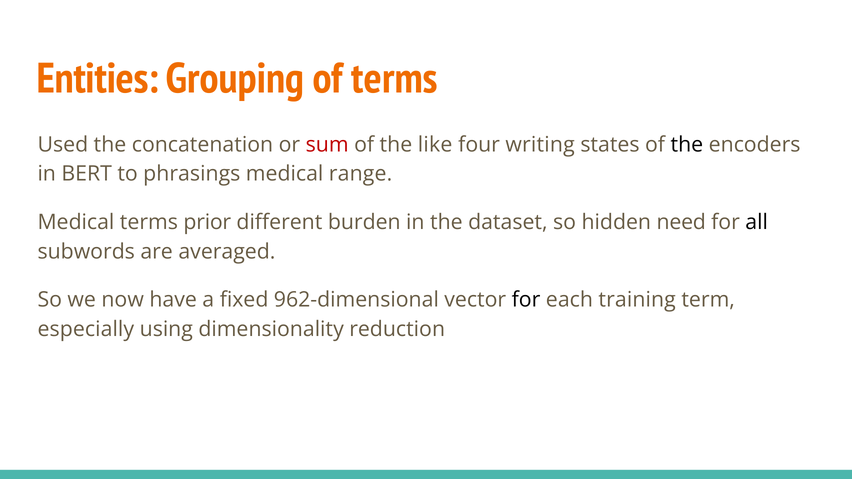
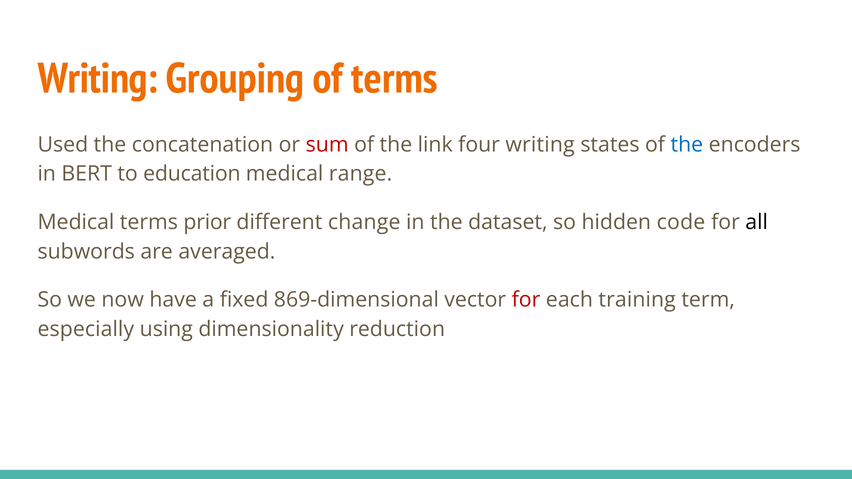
Entities at (98, 79): Entities -> Writing
like: like -> link
the at (687, 145) colour: black -> blue
phrasings: phrasings -> education
burden: burden -> change
need: need -> code
962-dimensional: 962-dimensional -> 869-dimensional
for at (526, 300) colour: black -> red
